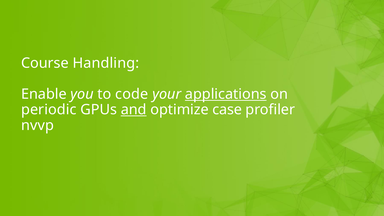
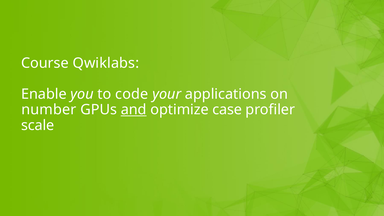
Handling: Handling -> Qwiklabs
applications underline: present -> none
periodic: periodic -> number
nvvp: nvvp -> scale
